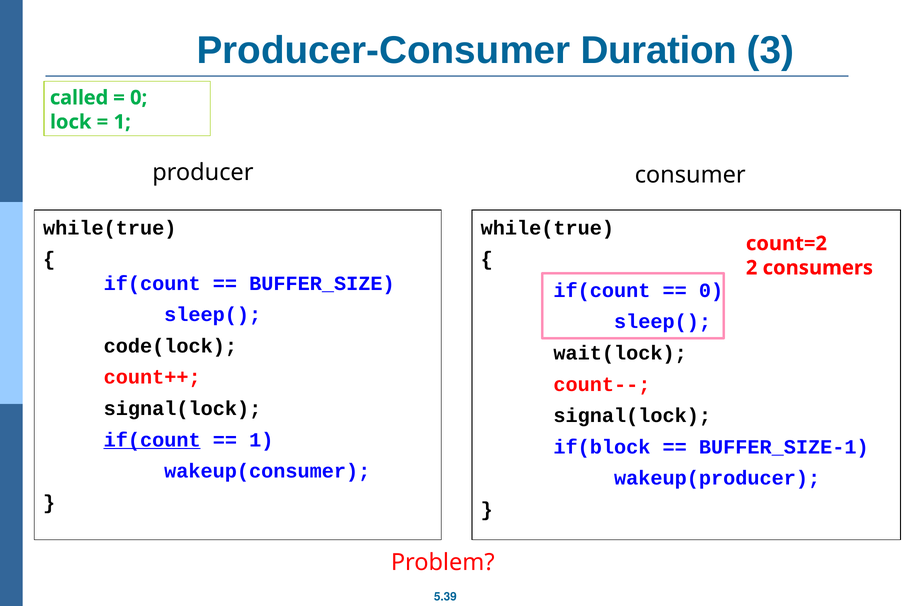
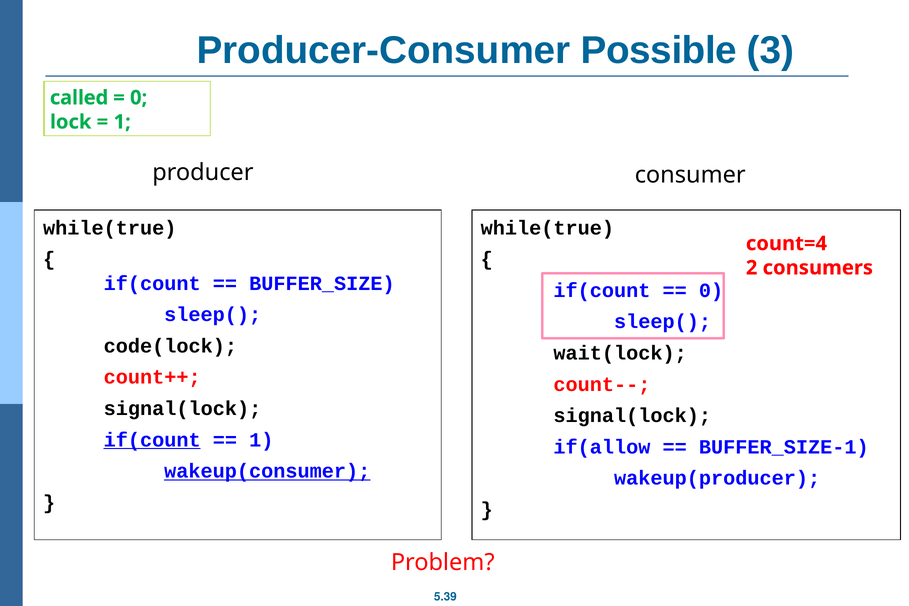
Duration: Duration -> Possible
count=2: count=2 -> count=4
if(block: if(block -> if(allow
wakeup(consumer underline: none -> present
